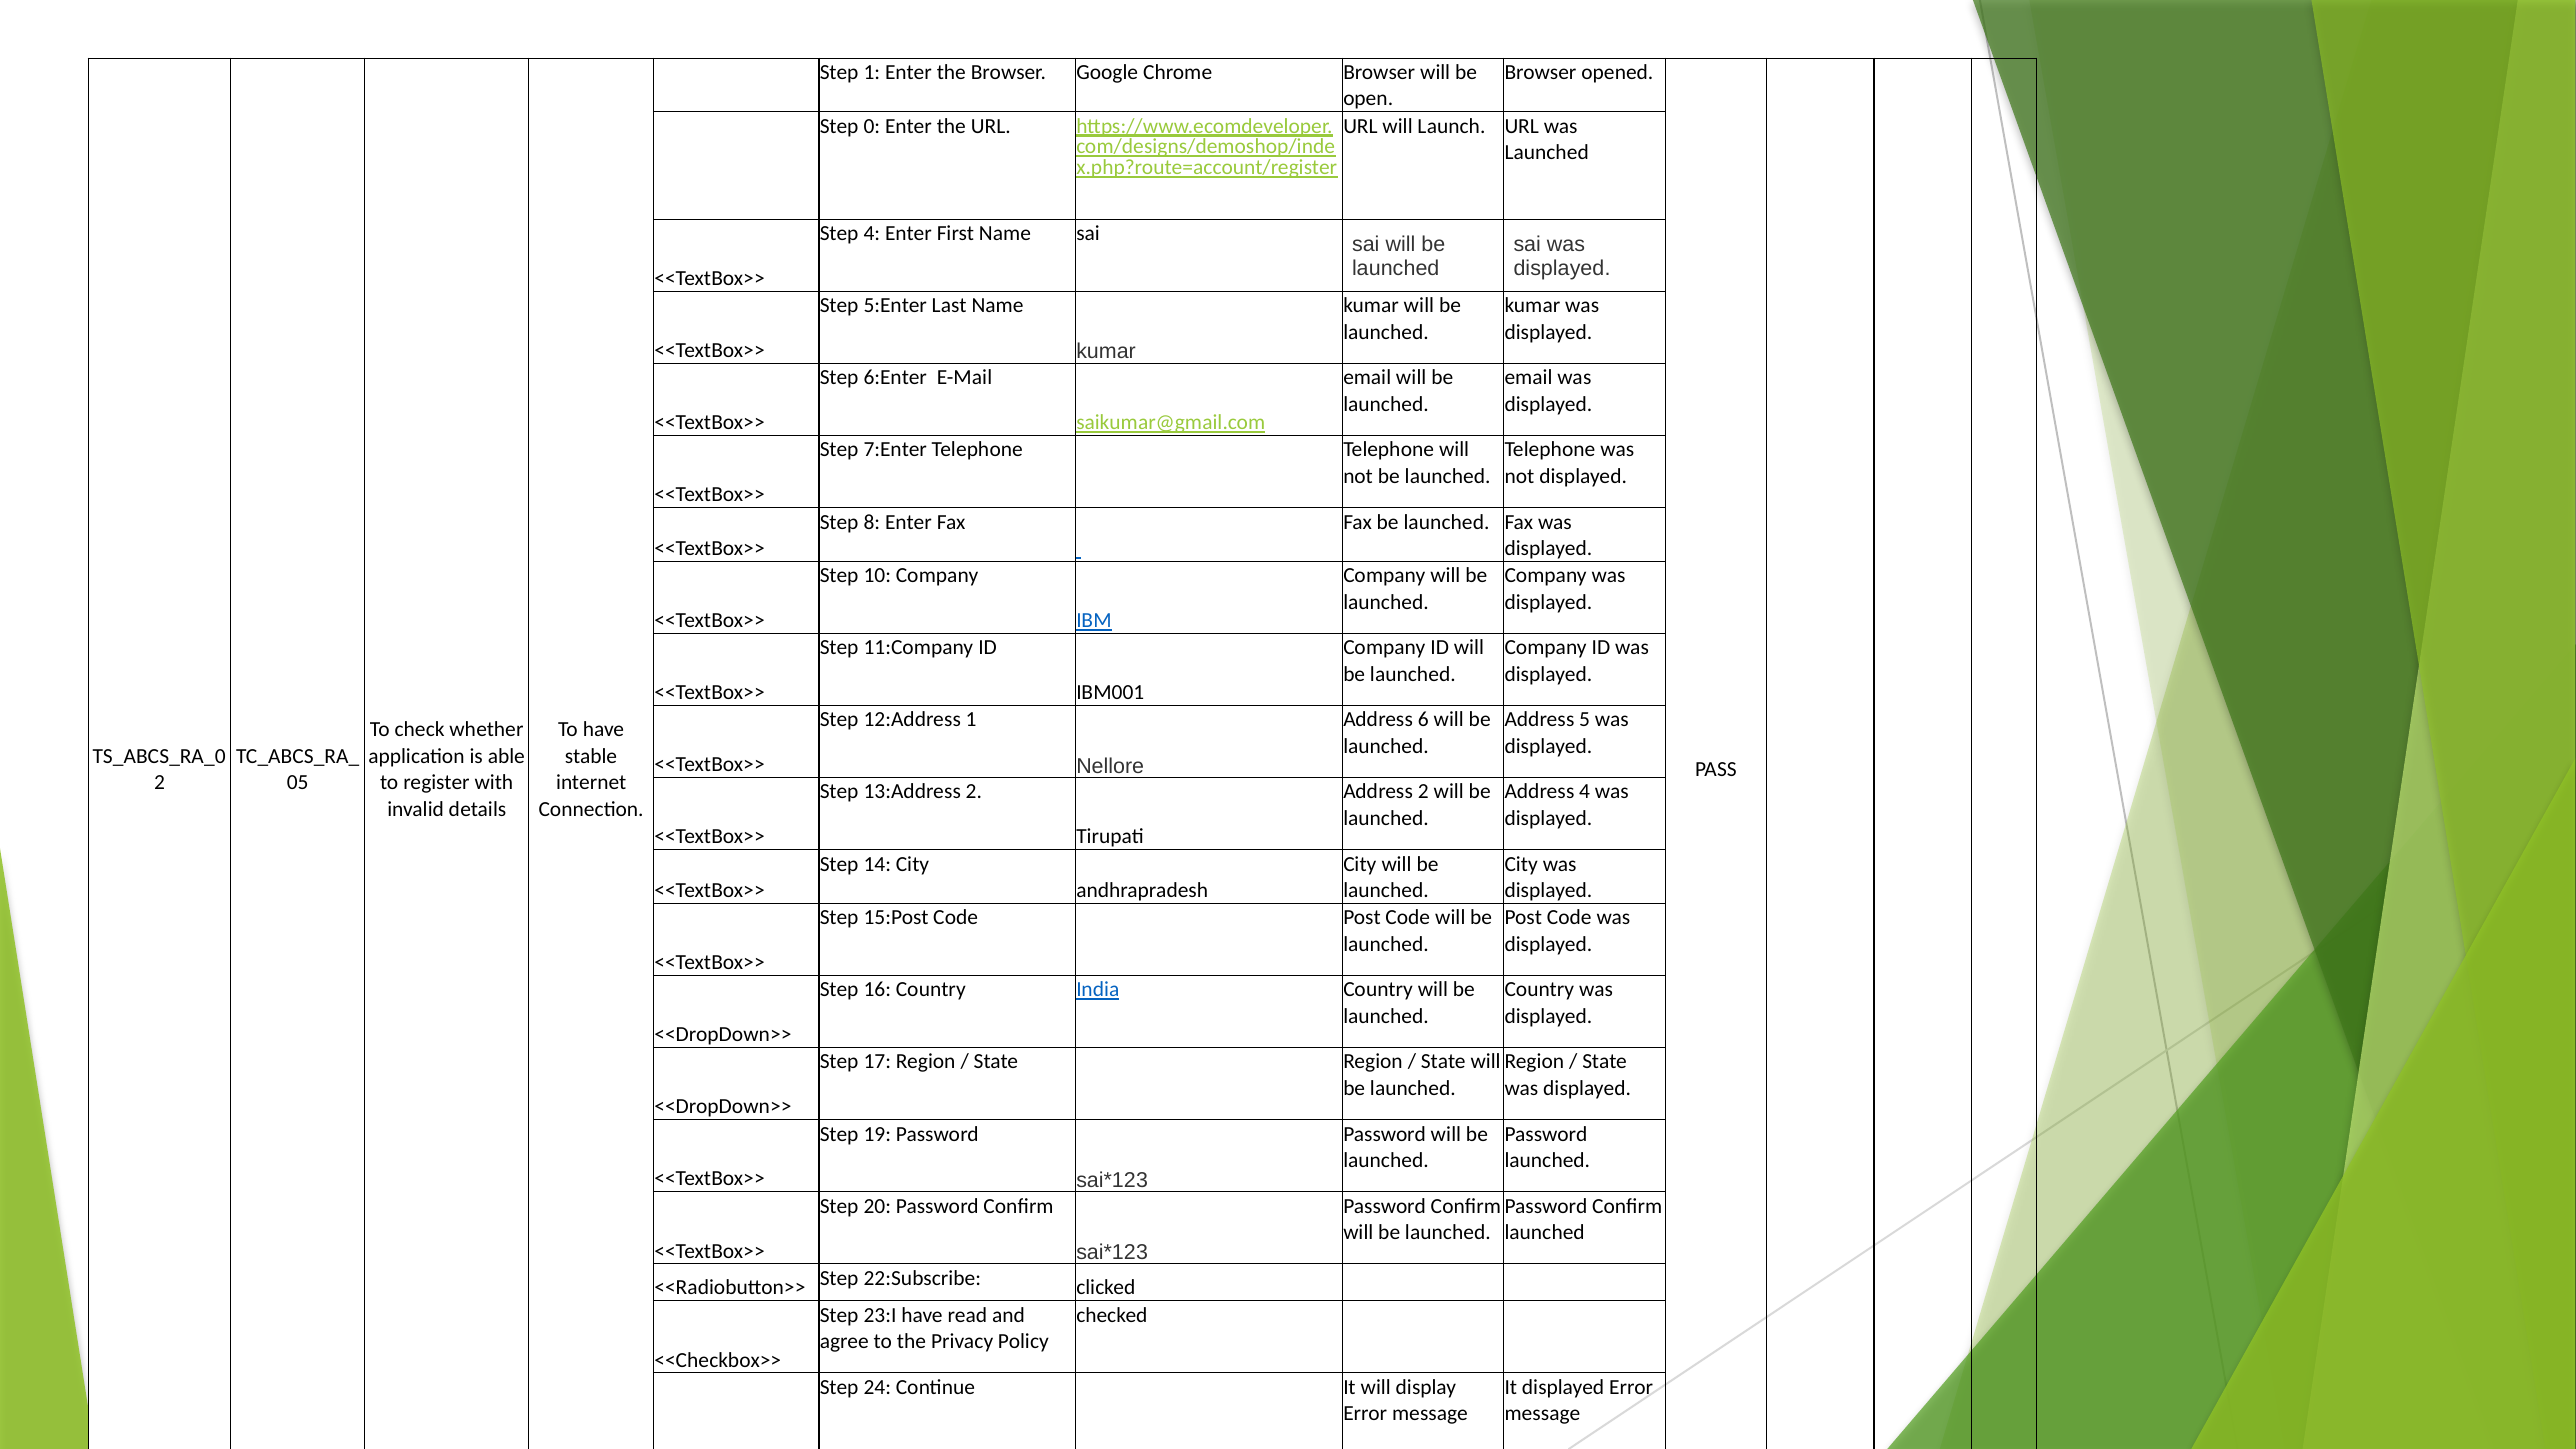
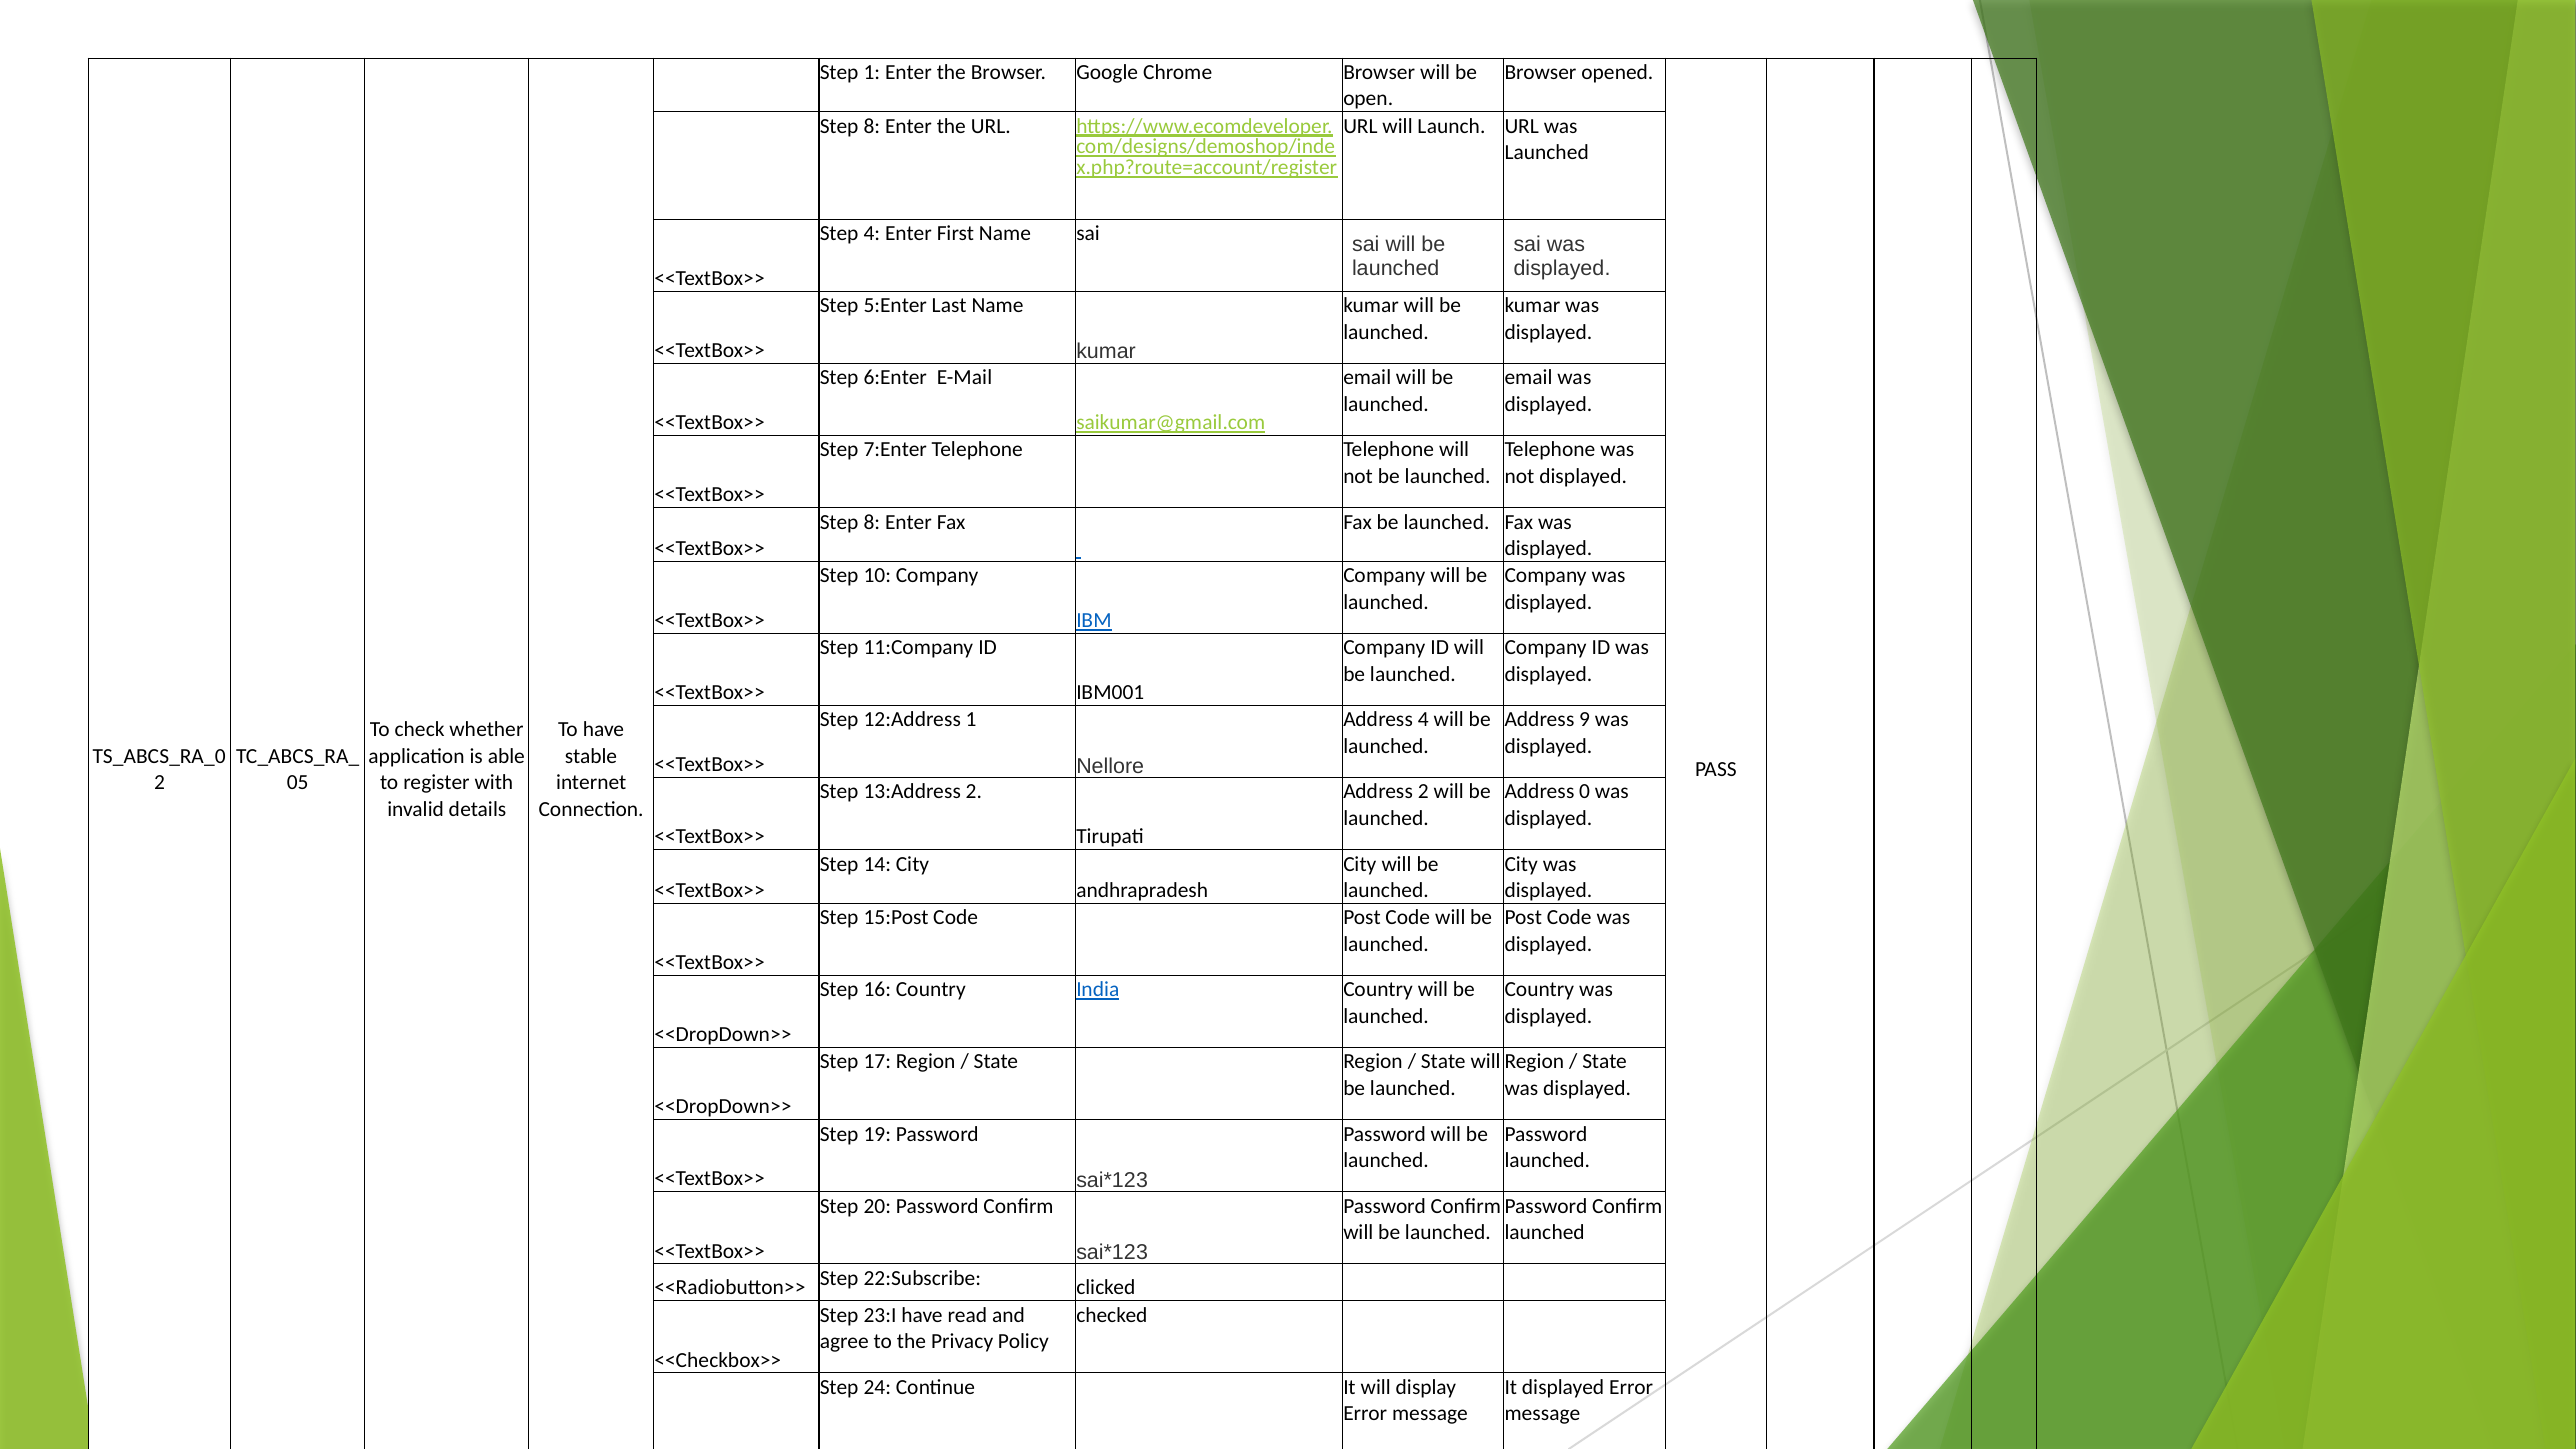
0 at (872, 126): 0 -> 8
Address 6: 6 -> 4
5: 5 -> 9
Address 4: 4 -> 0
